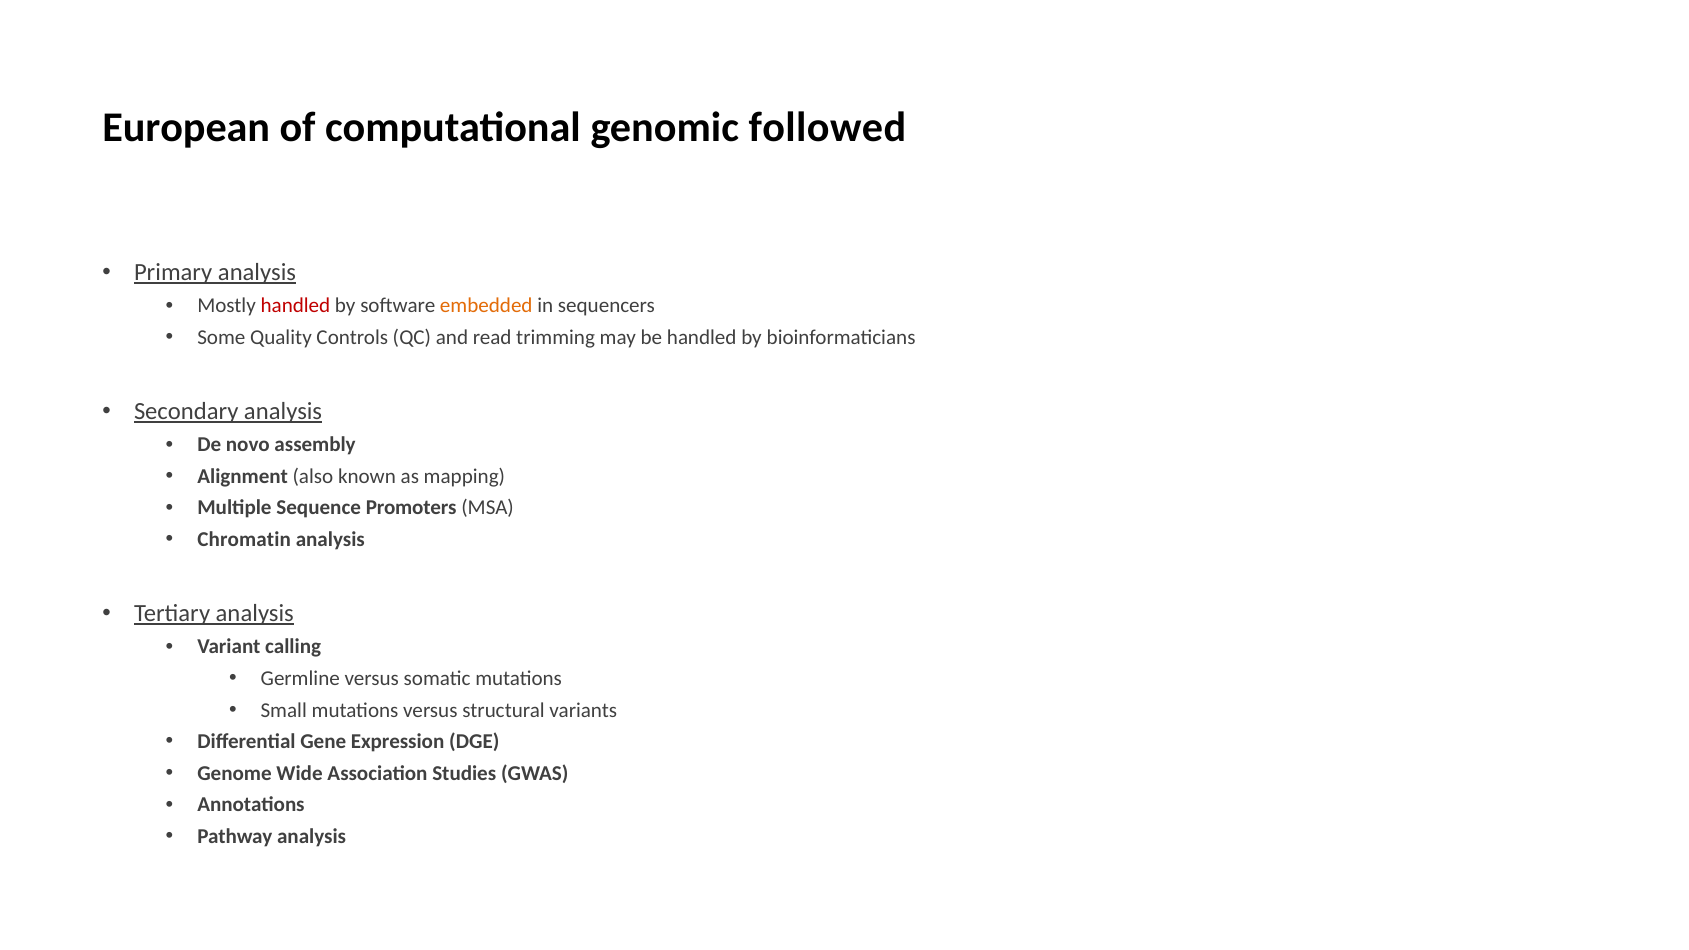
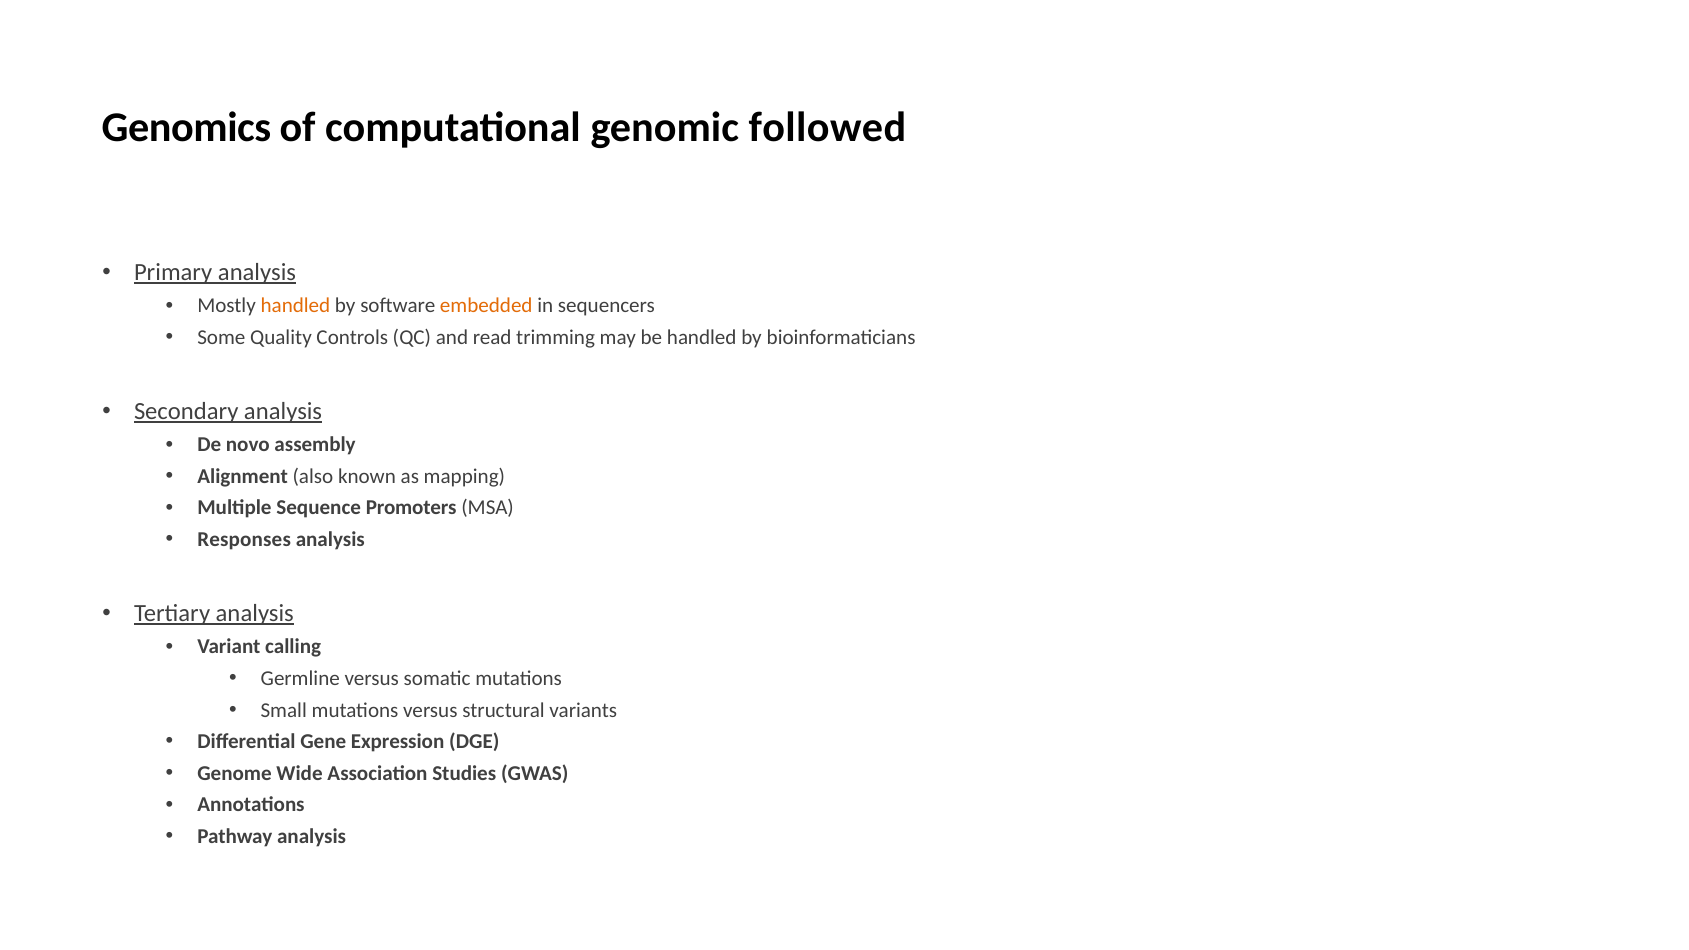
European: European -> Genomics
handled at (295, 306) colour: red -> orange
Chromatin: Chromatin -> Responses
